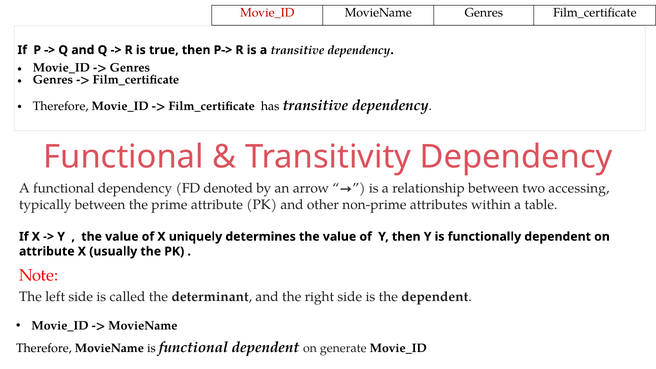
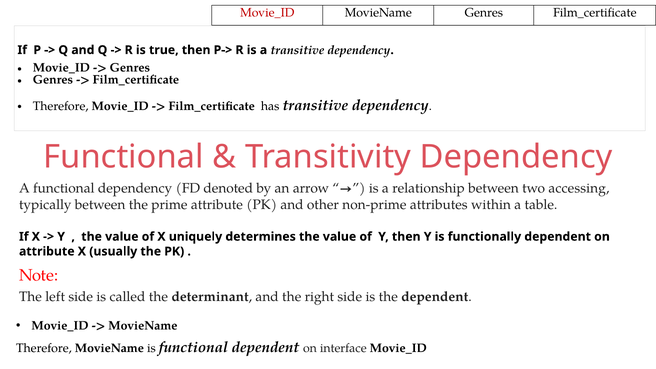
generate: generate -> interface
